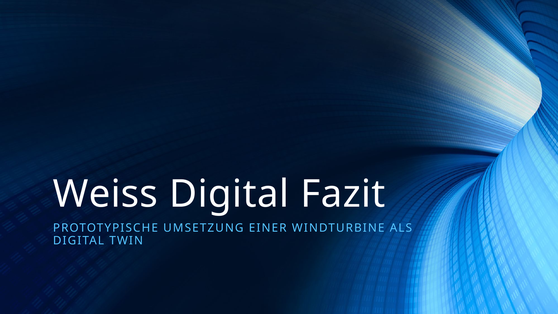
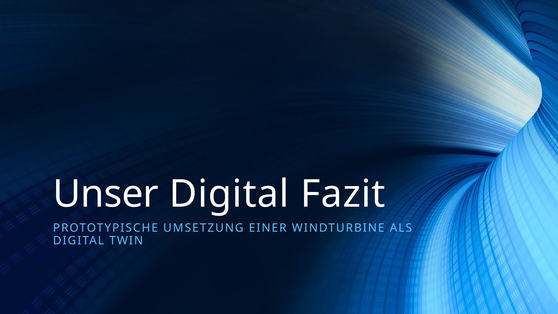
Weiss: Weiss -> Unser
